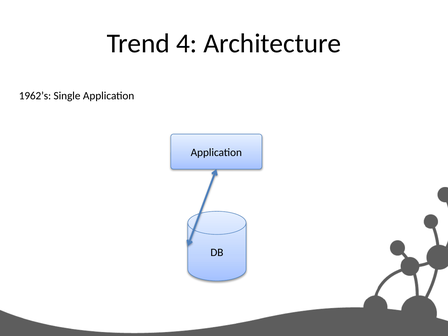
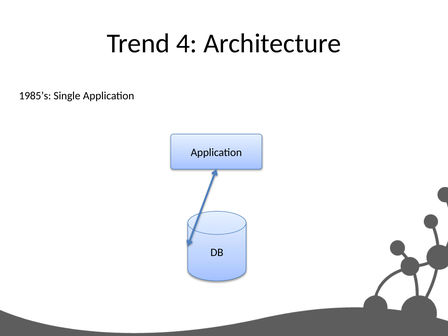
1962’s: 1962’s -> 1985’s
